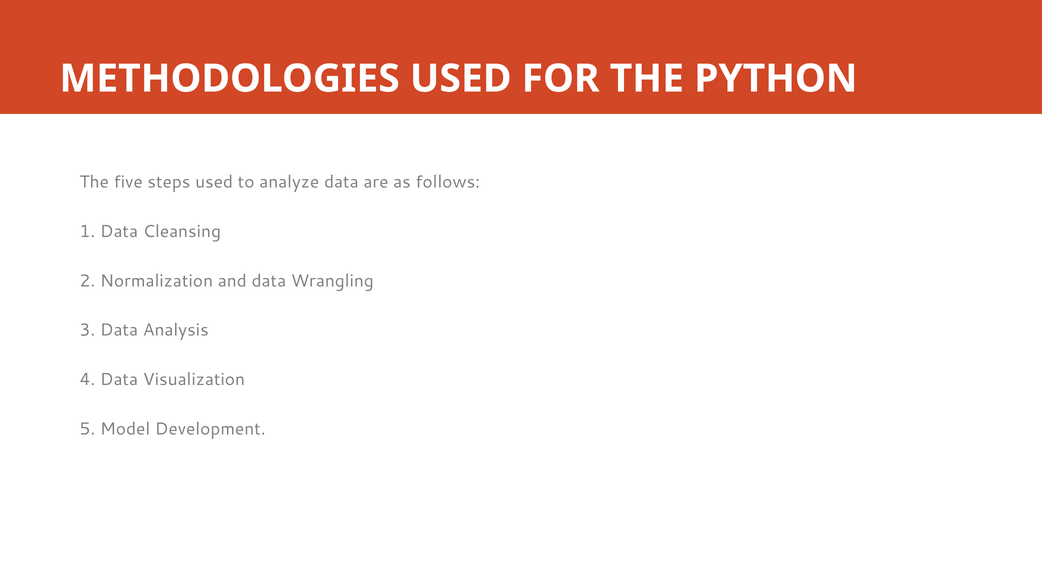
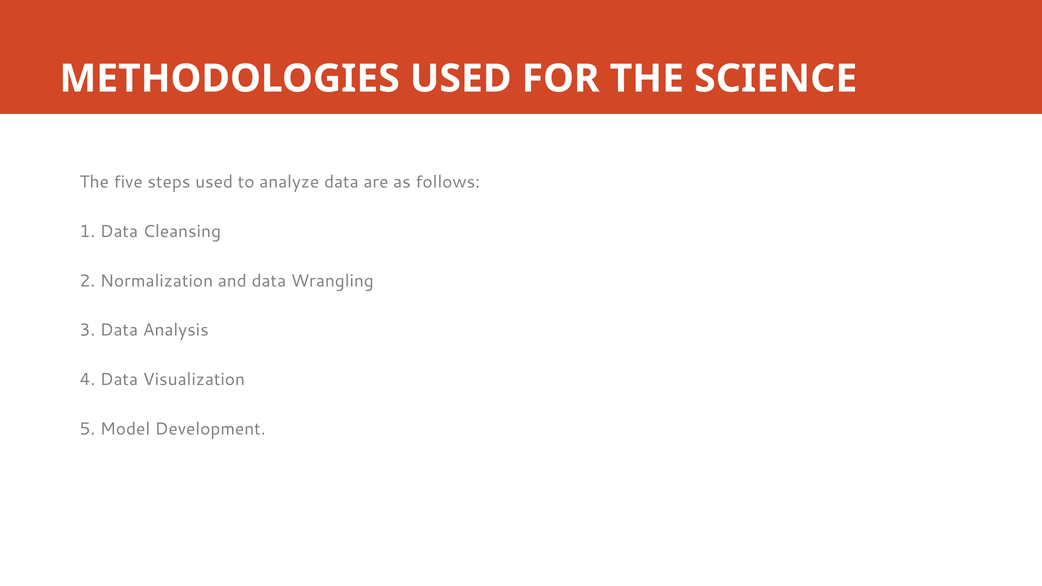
PYTHON: PYTHON -> SCIENCE
